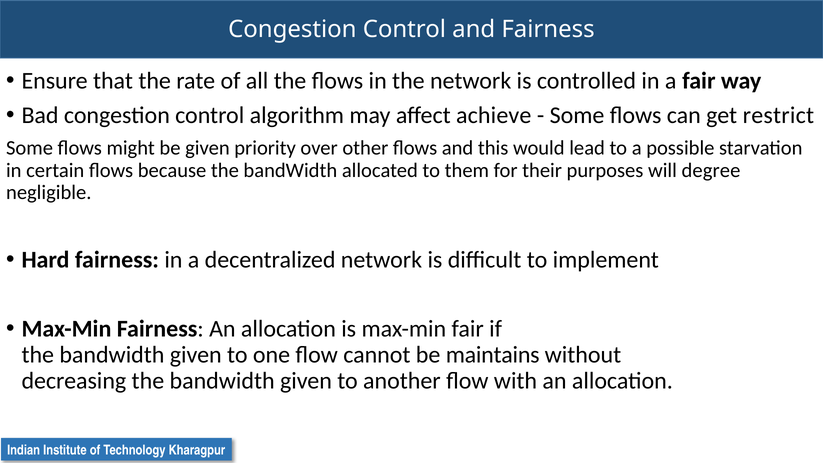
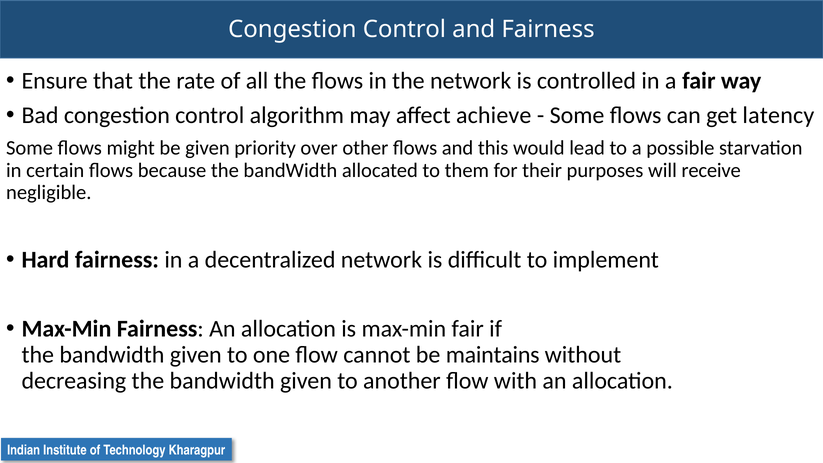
restrict: restrict -> latency
degree: degree -> receive
